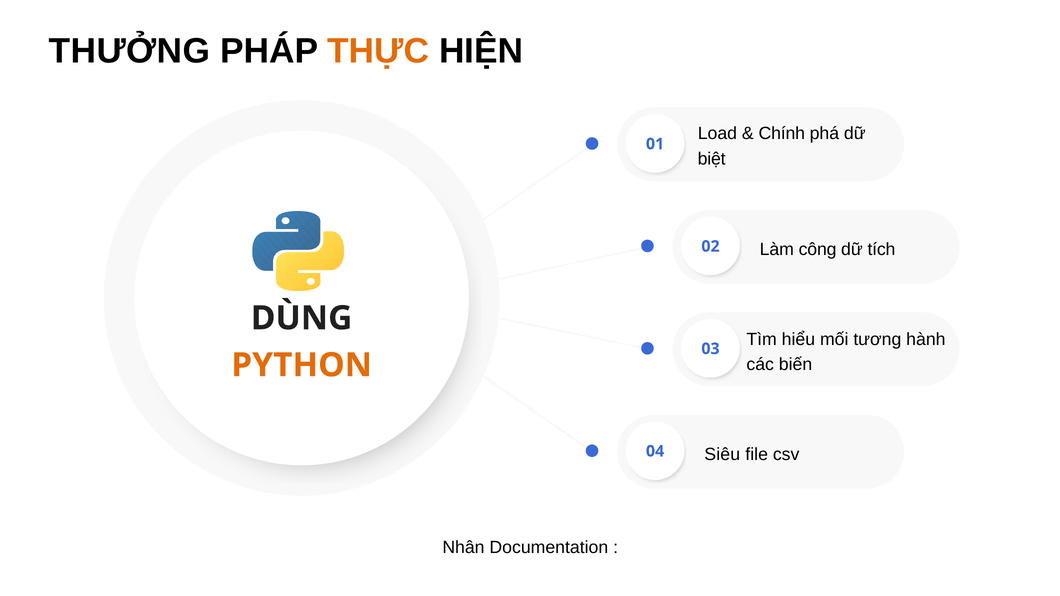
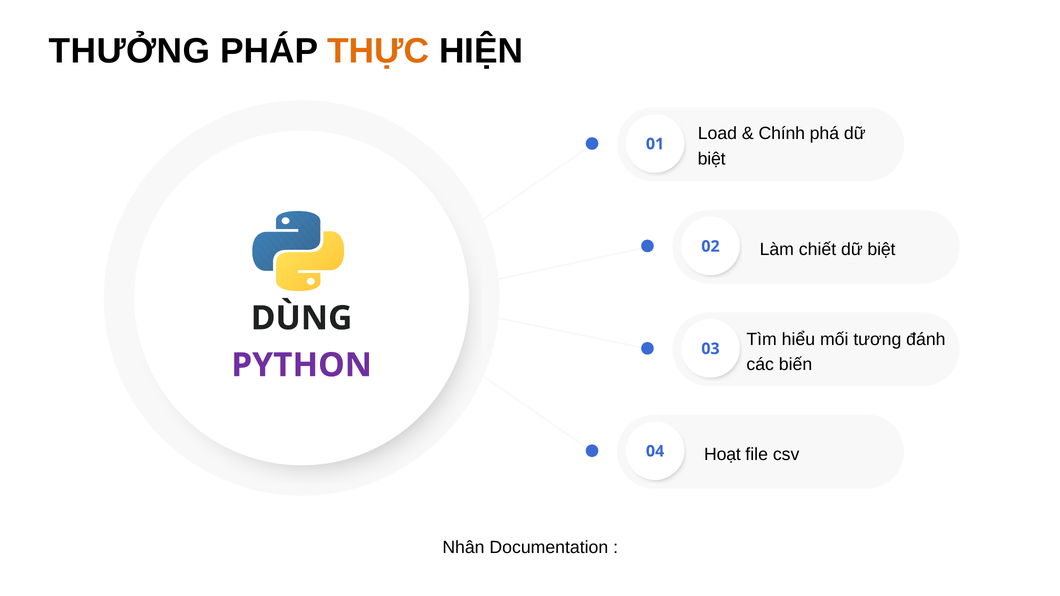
công: công -> chiết
tích at (881, 250): tích -> biệt
hành: hành -> đánh
PYTHON colour: orange -> purple
Siêu: Siêu -> Hoạt
